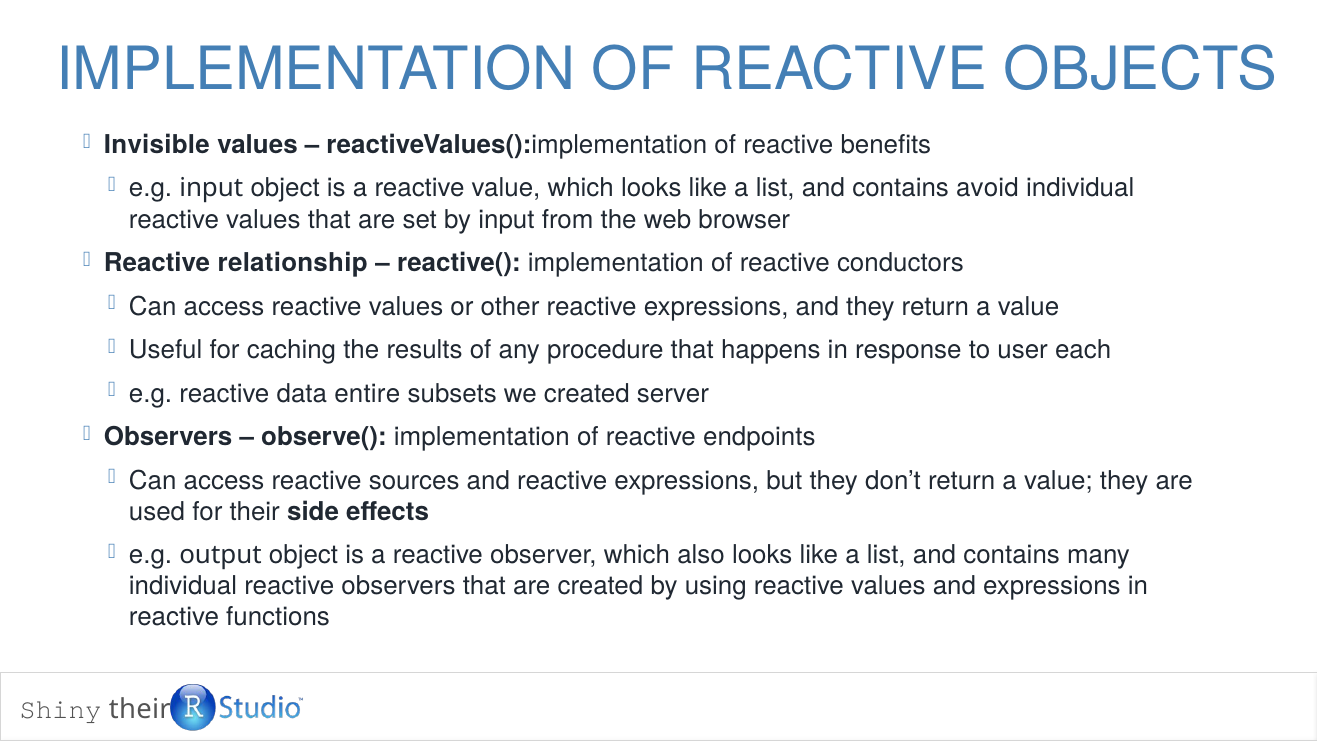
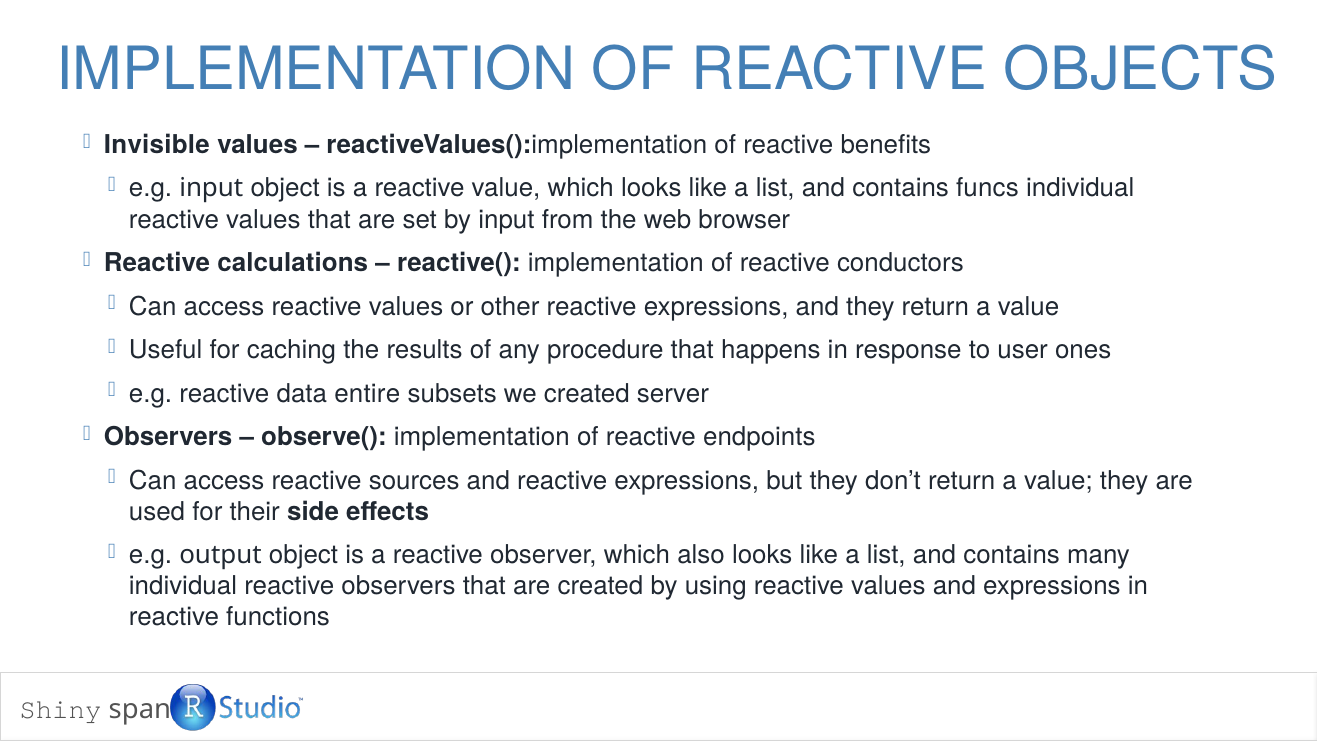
avoid: avoid -> funcs
relationship: relationship -> calculations
each: each -> ones
their at (140, 709): their -> span
